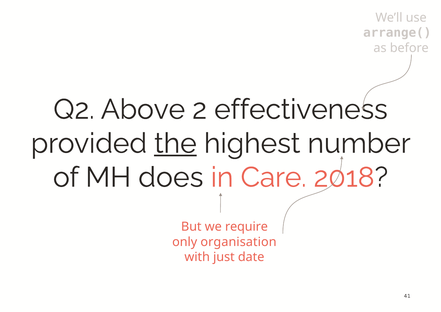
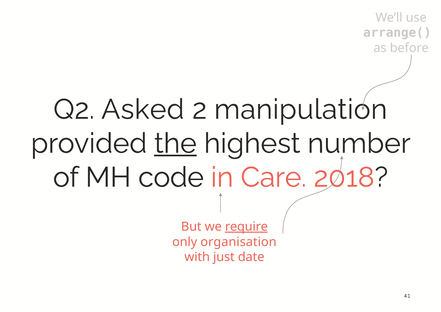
Above: Above -> Asked
effectiveness: effectiveness -> manipulation
does: does -> code
require underline: none -> present
